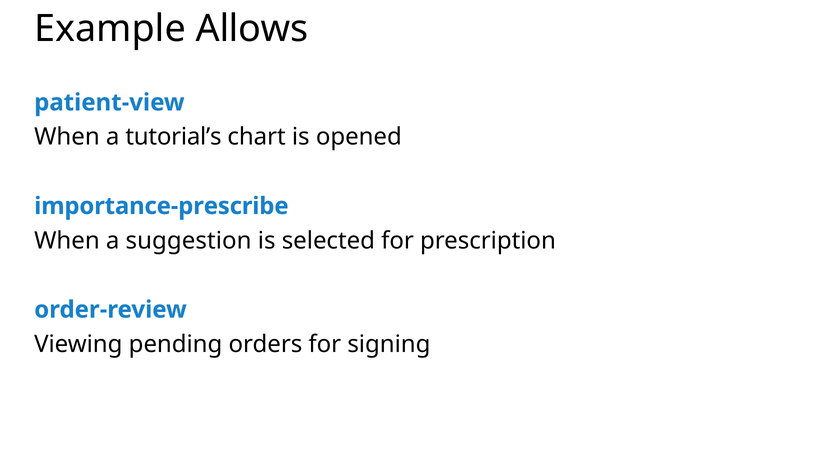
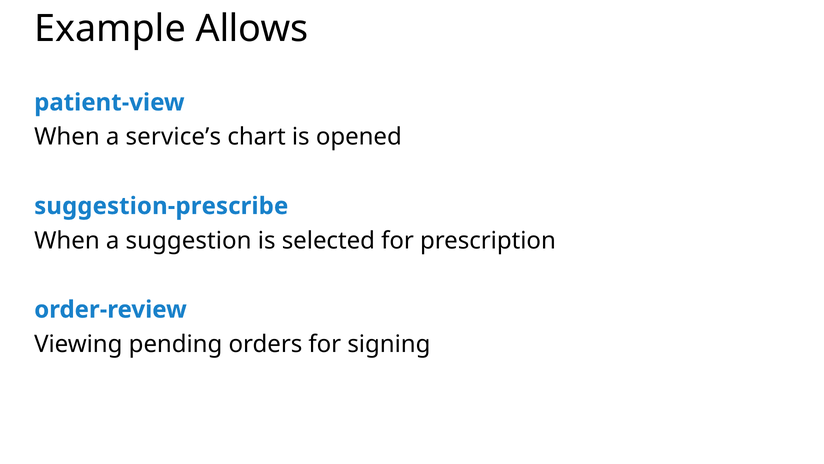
tutorial’s: tutorial’s -> service’s
importance-prescribe: importance-prescribe -> suggestion-prescribe
